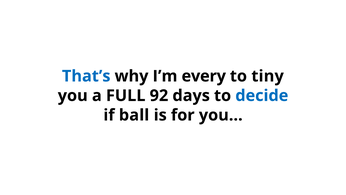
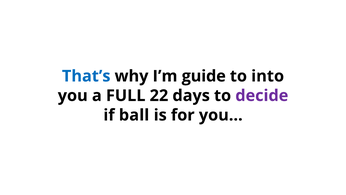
every: every -> guide
tiny: tiny -> into
92: 92 -> 22
decide colour: blue -> purple
